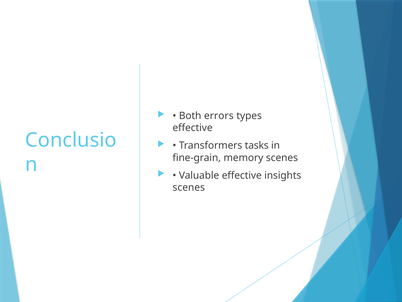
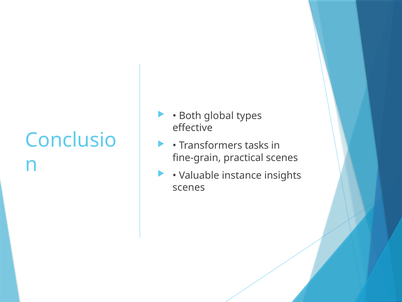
errors: errors -> global
memory: memory -> practical
Valuable effective: effective -> instance
